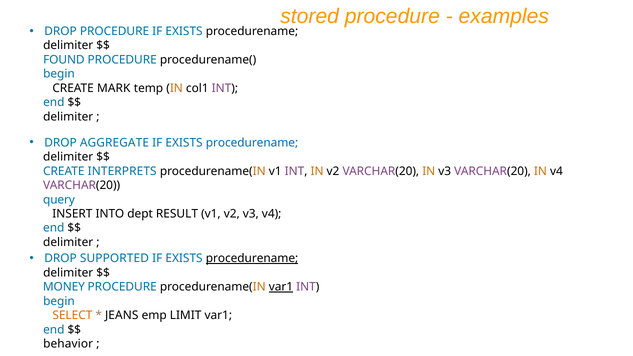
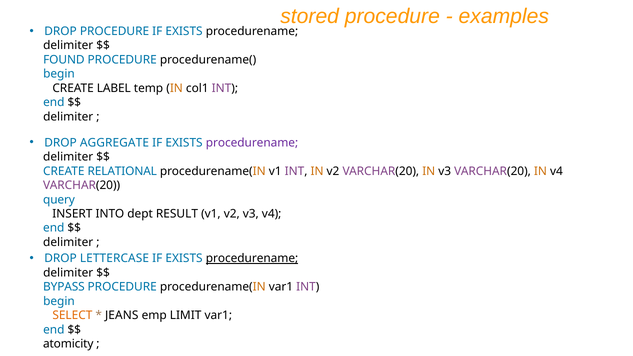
MARK: MARK -> LABEL
procedurename at (252, 143) colour: blue -> purple
INTERPRETS: INTERPRETS -> RELATIONAL
SUPPORTED: SUPPORTED -> LETTERCASE
MONEY: MONEY -> BYPASS
var1 at (281, 287) underline: present -> none
behavior: behavior -> atomicity
